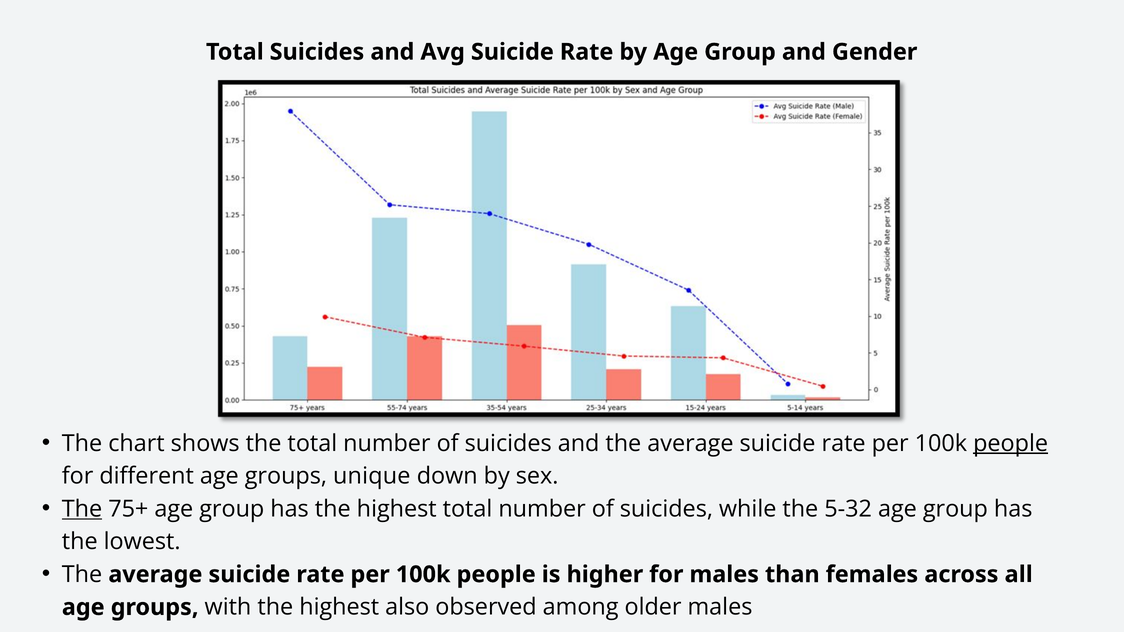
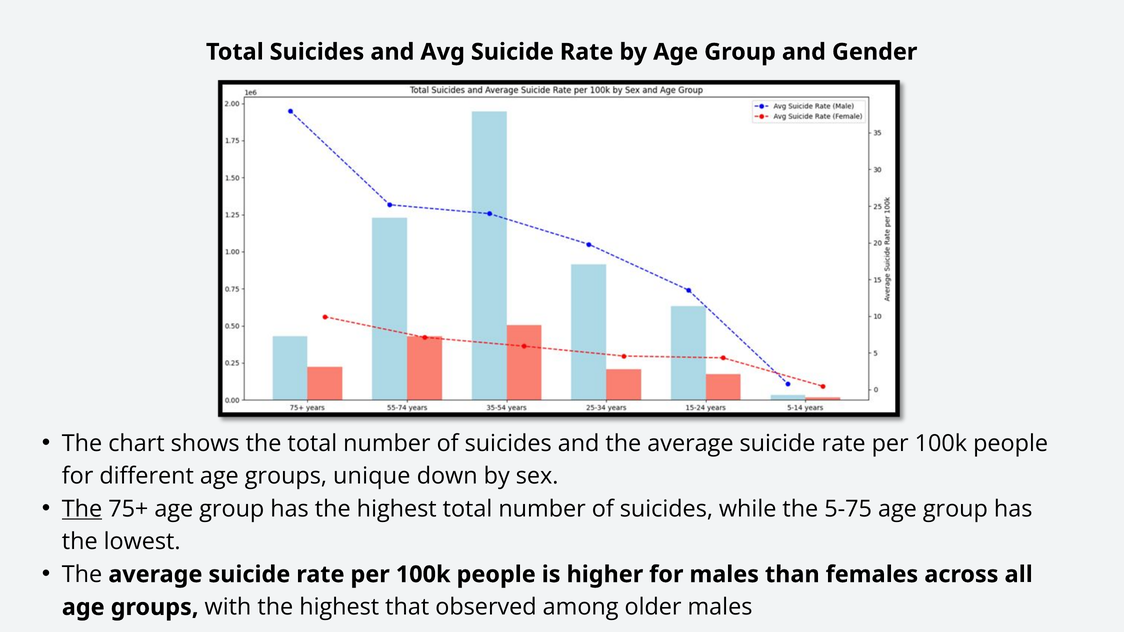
people at (1011, 444) underline: present -> none
5-32: 5-32 -> 5-75
also: also -> that
